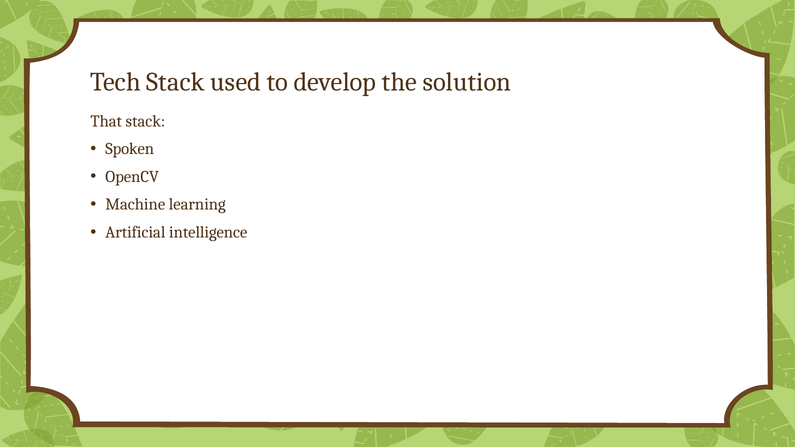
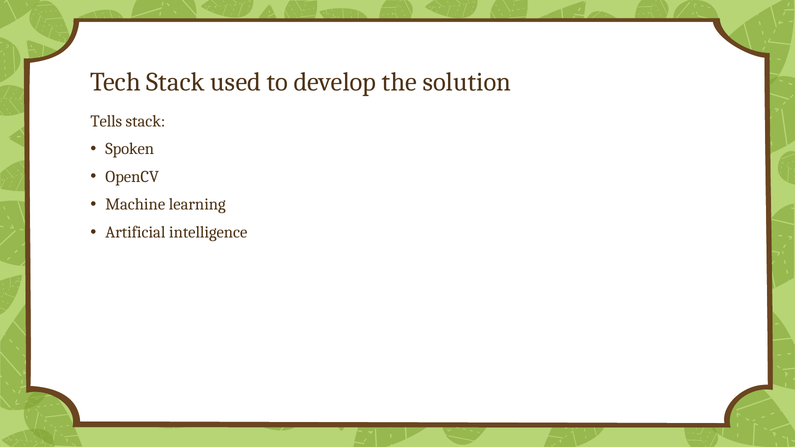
That: That -> Tells
